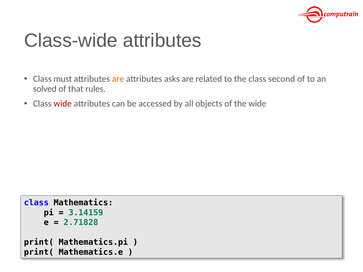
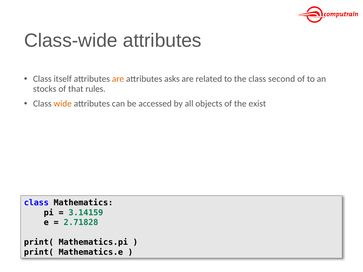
must: must -> itself
solved: solved -> stocks
wide at (63, 104) colour: red -> orange
the wide: wide -> exist
